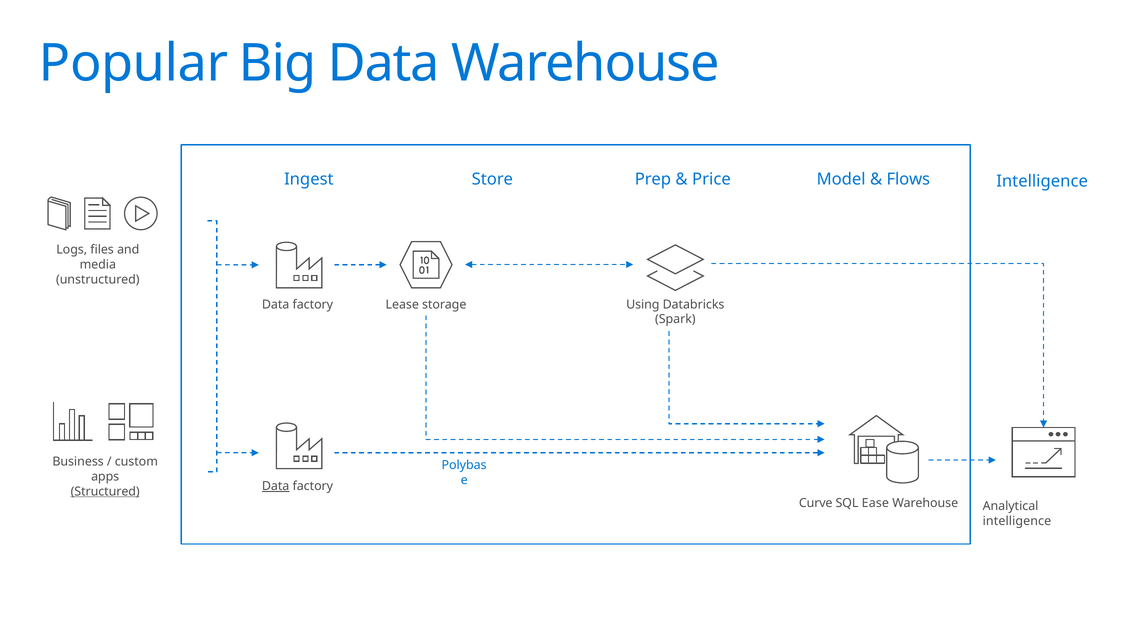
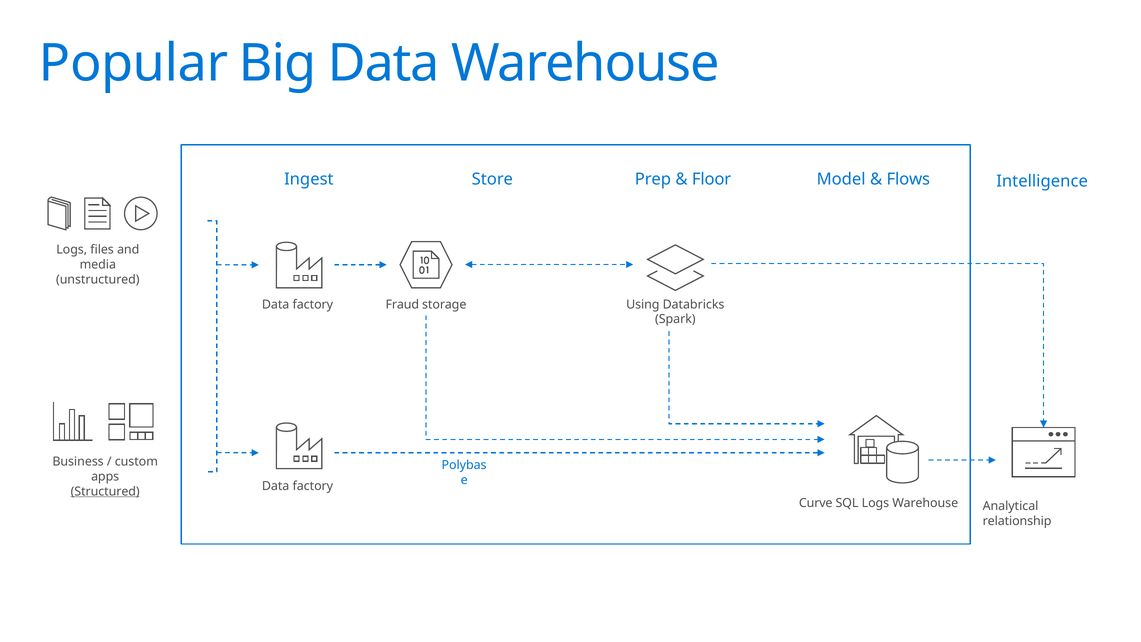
Price: Price -> Floor
Lease: Lease -> Fraud
Data at (276, 486) underline: present -> none
SQL Ease: Ease -> Logs
intelligence at (1017, 521): intelligence -> relationship
